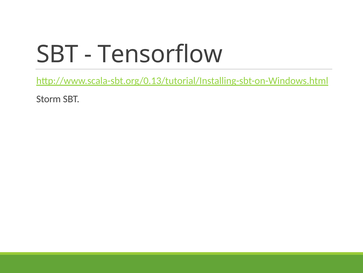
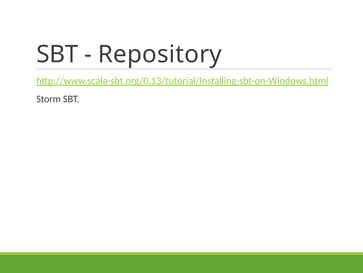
Tensorflow: Tensorflow -> Repository
